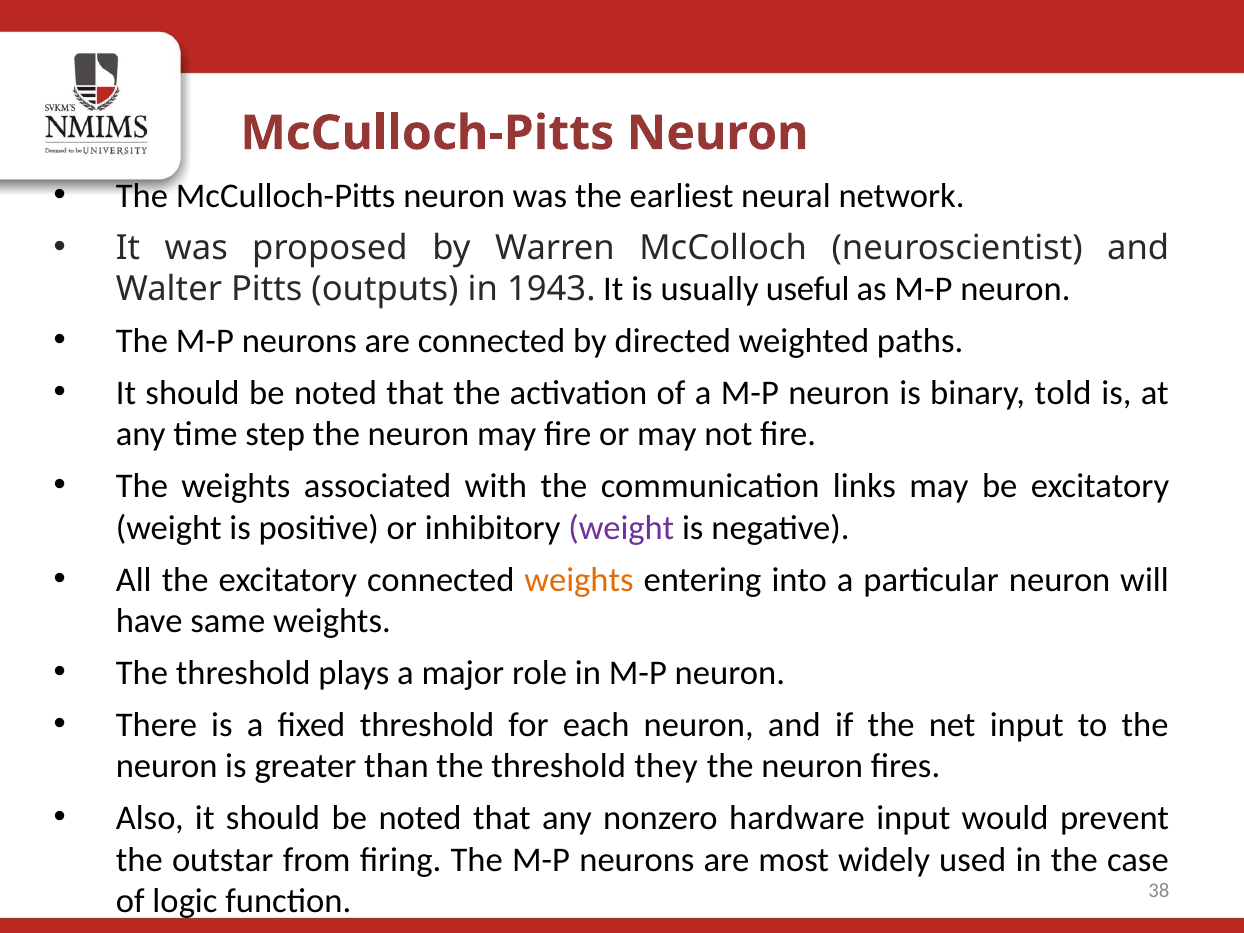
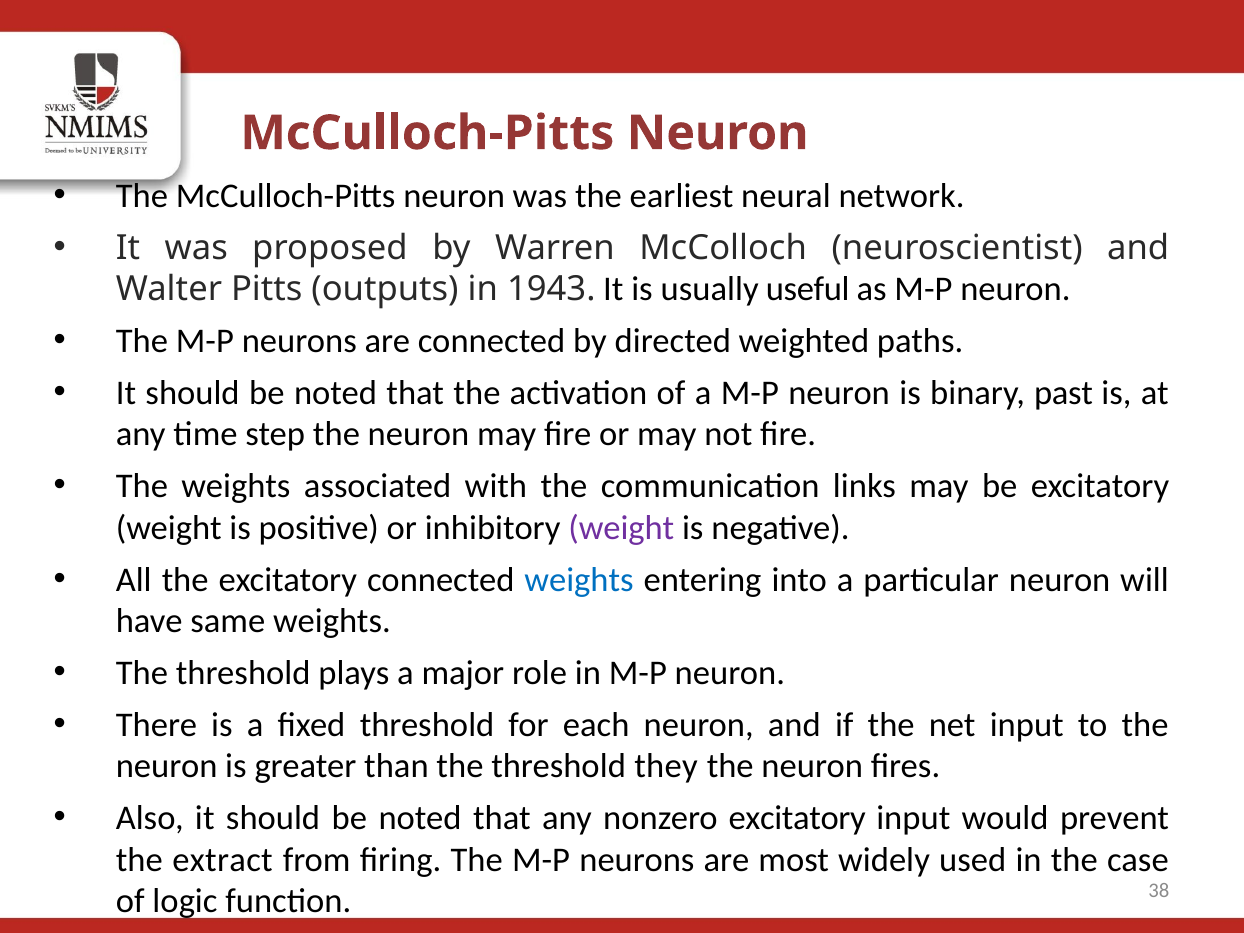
told: told -> past
weights at (579, 580) colour: orange -> blue
nonzero hardware: hardware -> excitatory
outstar: outstar -> extract
